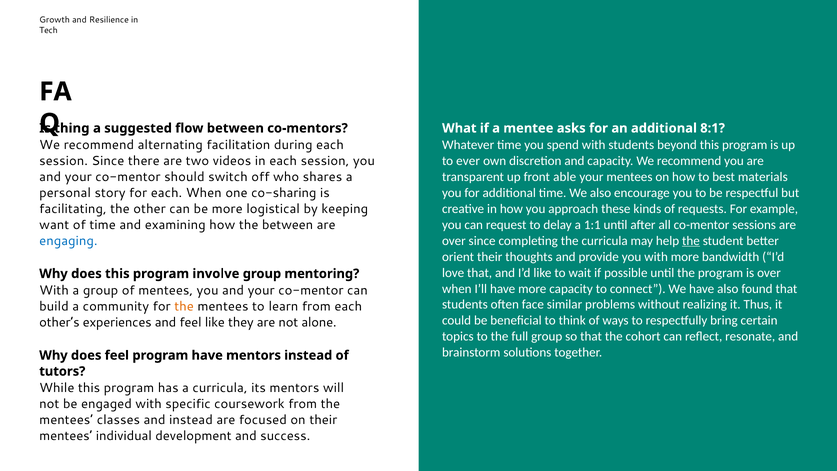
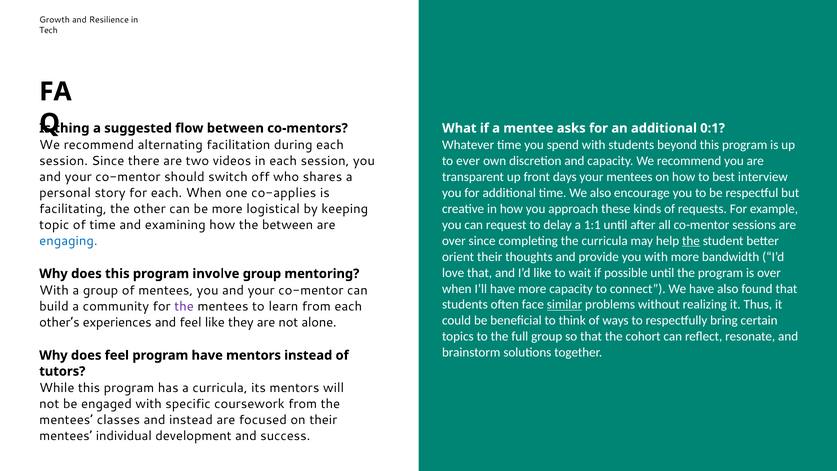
8:1: 8:1 -> 0:1
able: able -> days
materials: materials -> interview
co-sharing: co-sharing -> co-applies
want: want -> topic
similar underline: none -> present
the at (184, 306) colour: orange -> purple
